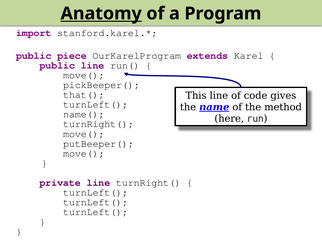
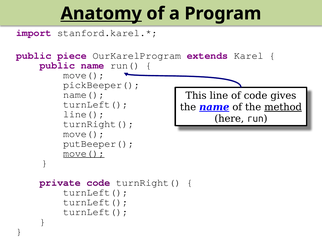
public line: line -> name
that(: that( -> name(
method underline: none -> present
name(: name( -> line(
move( at (84, 154) underline: none -> present
private line: line -> code
